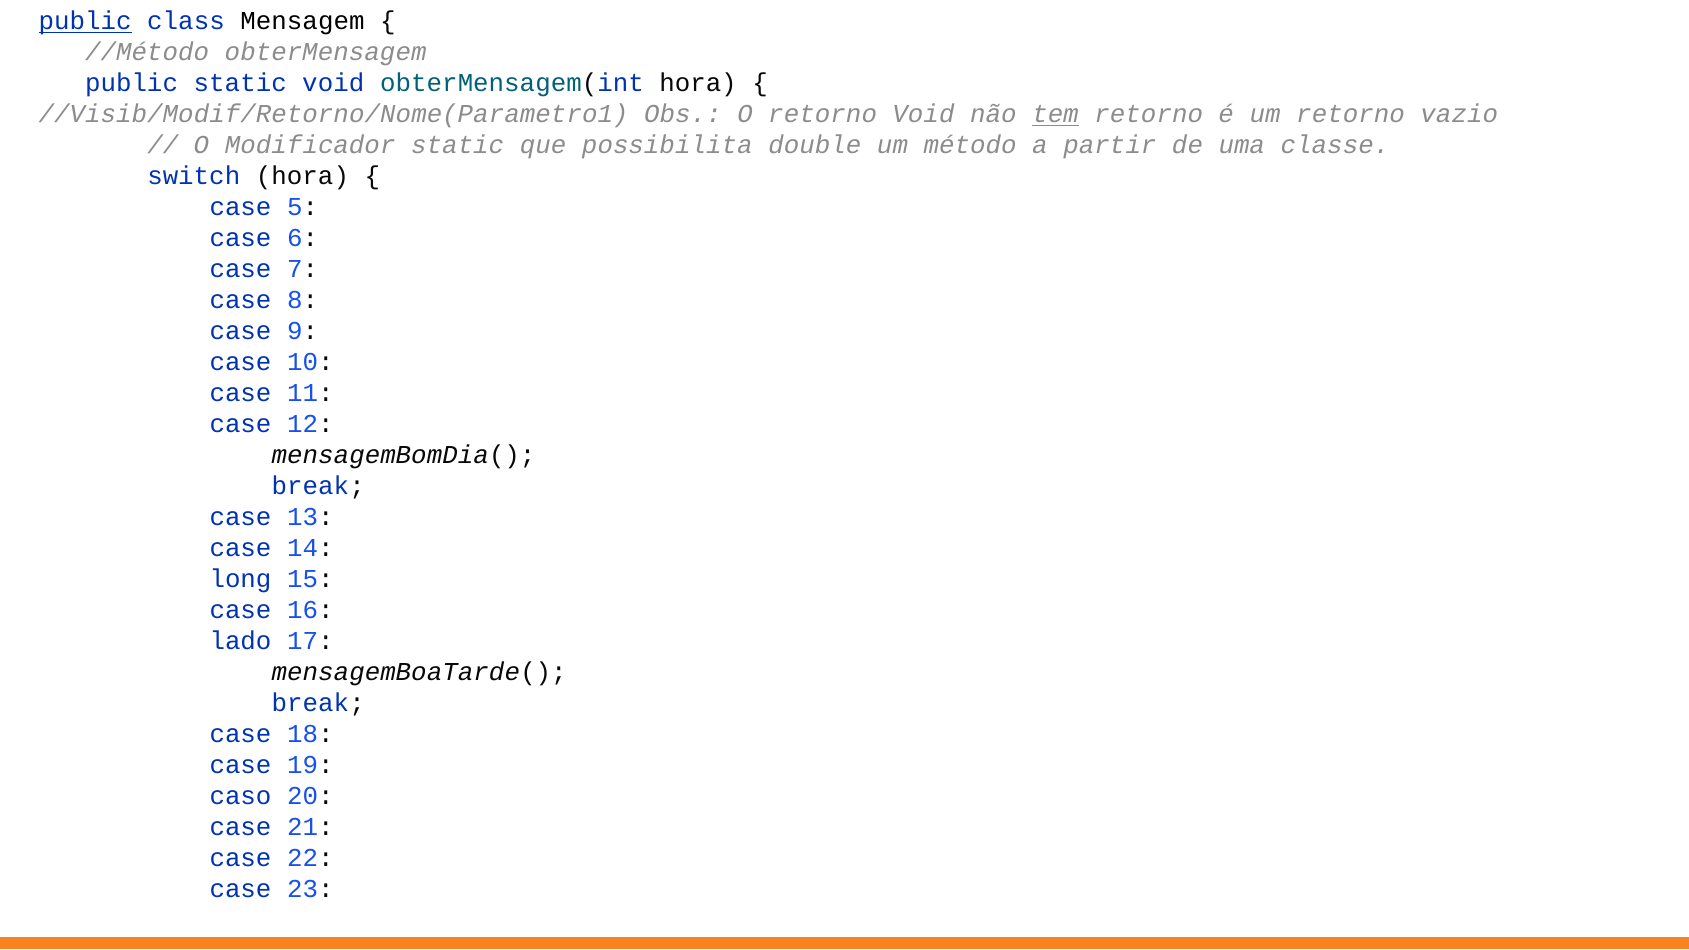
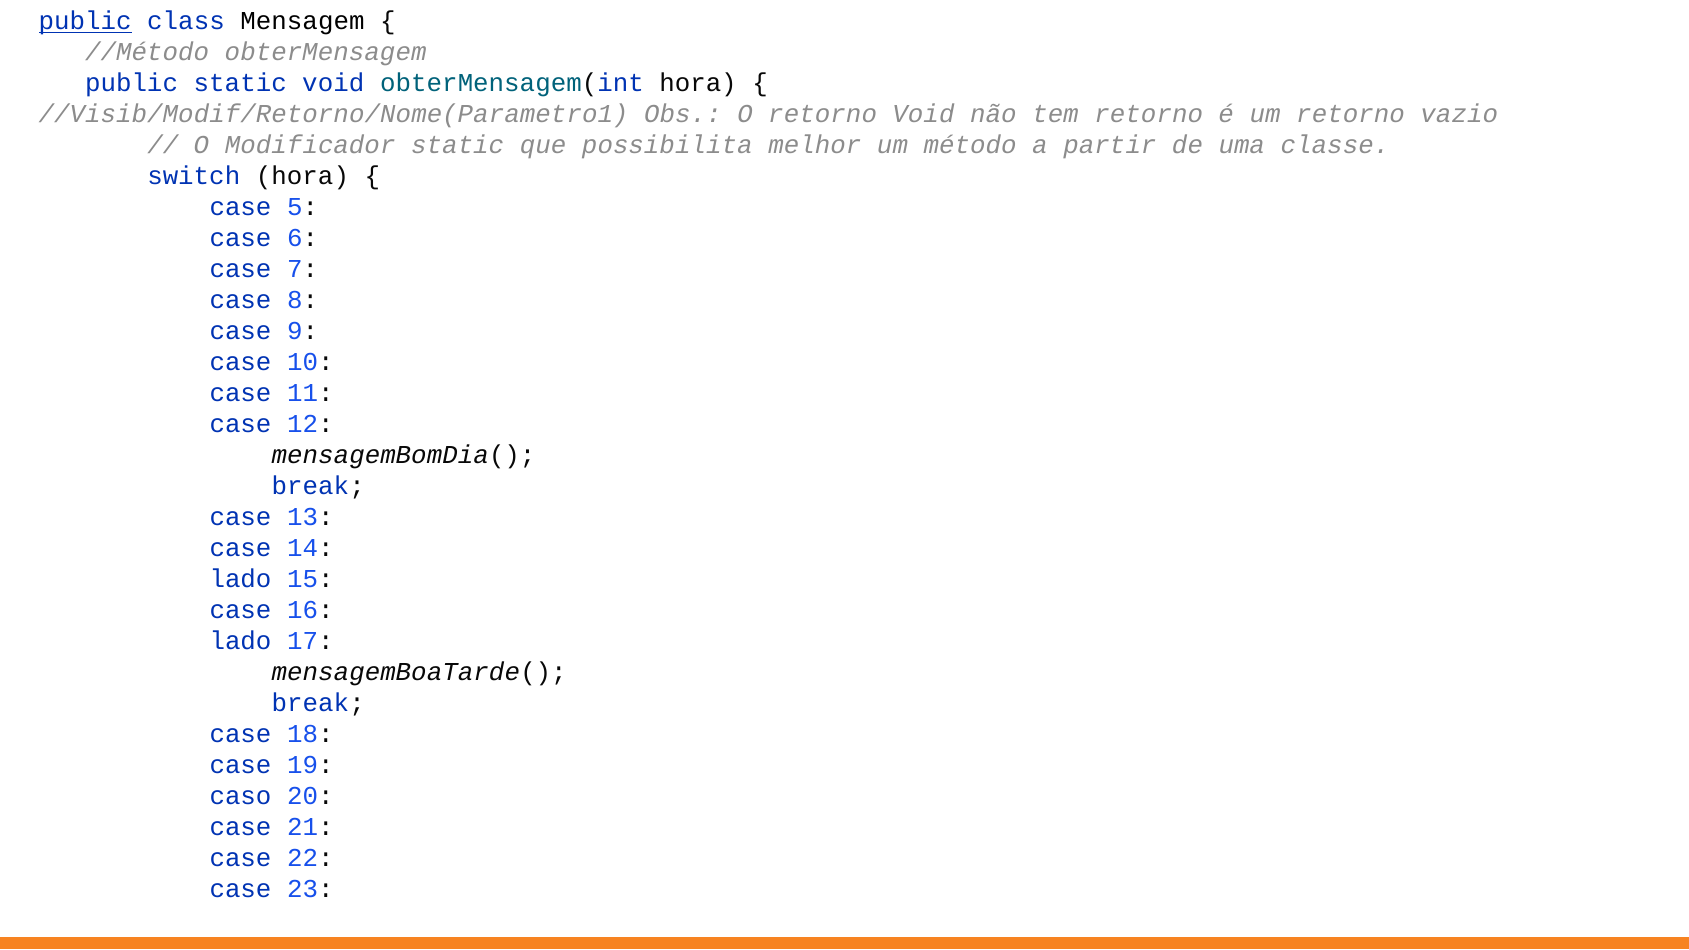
tem underline: present -> none
double: double -> melhor
long at (240, 579): long -> lado
